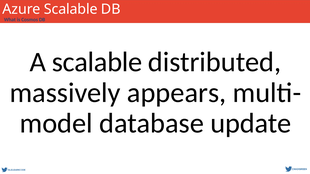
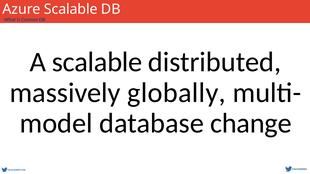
appears: appears -> globally
update: update -> change
